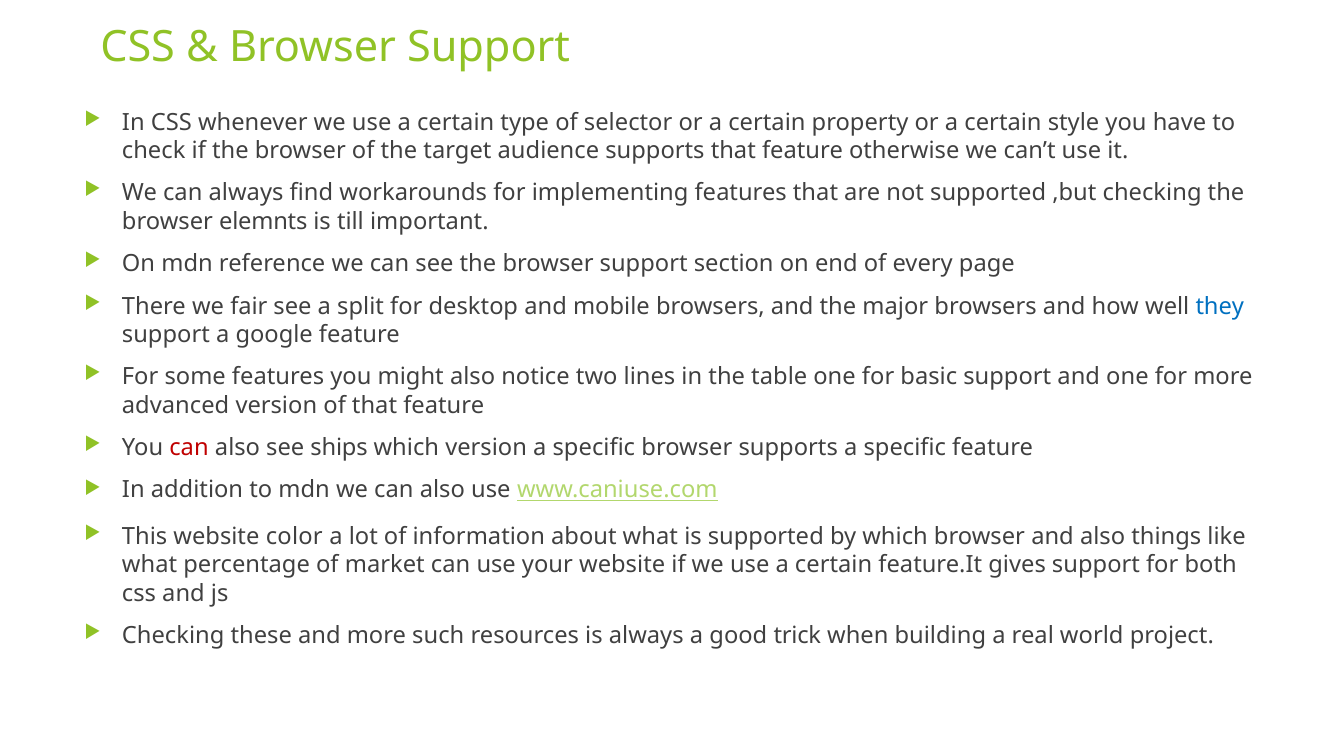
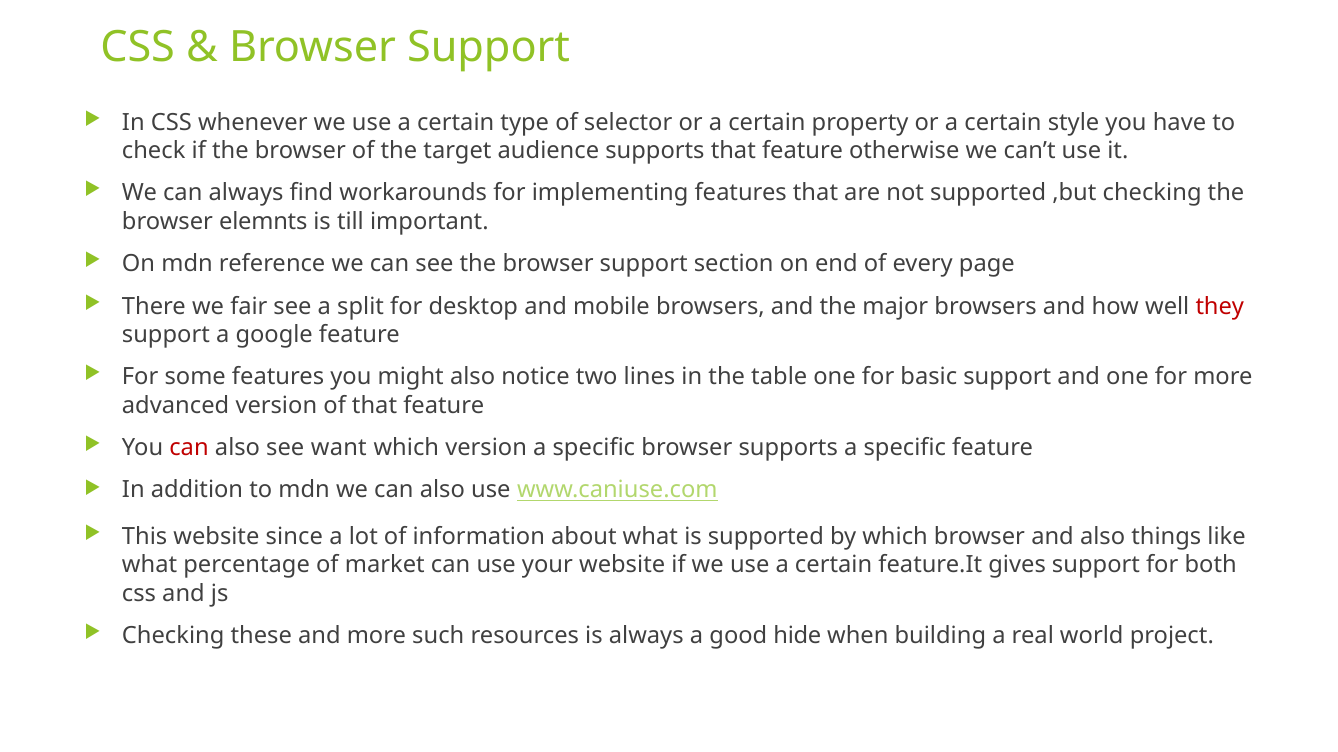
they colour: blue -> red
ships: ships -> want
color: color -> since
trick: trick -> hide
